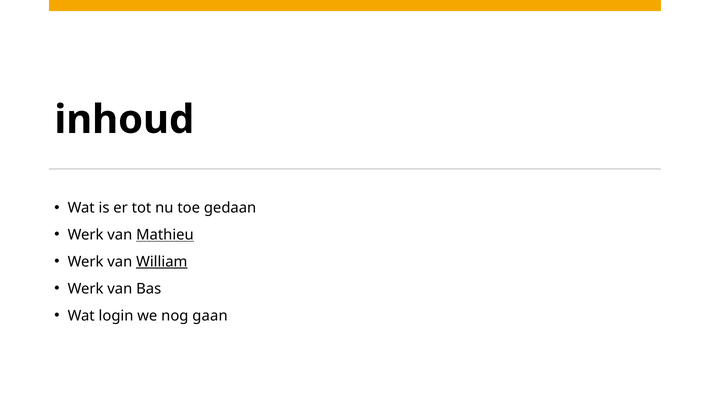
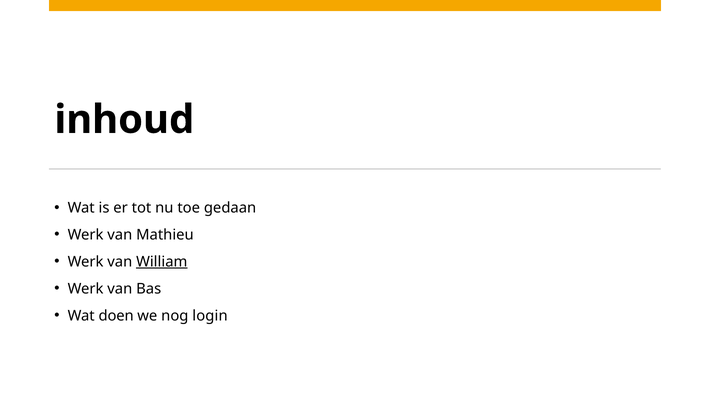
Mathieu underline: present -> none
login: login -> doen
gaan: gaan -> login
